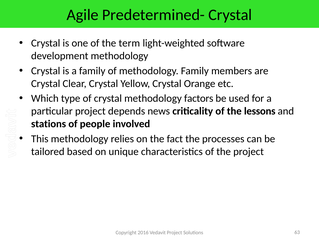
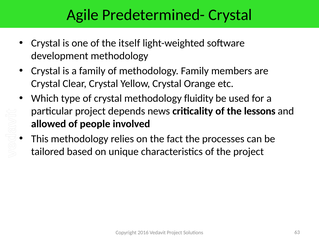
term: term -> itself
factors: factors -> fluidity
stations: stations -> allowed
